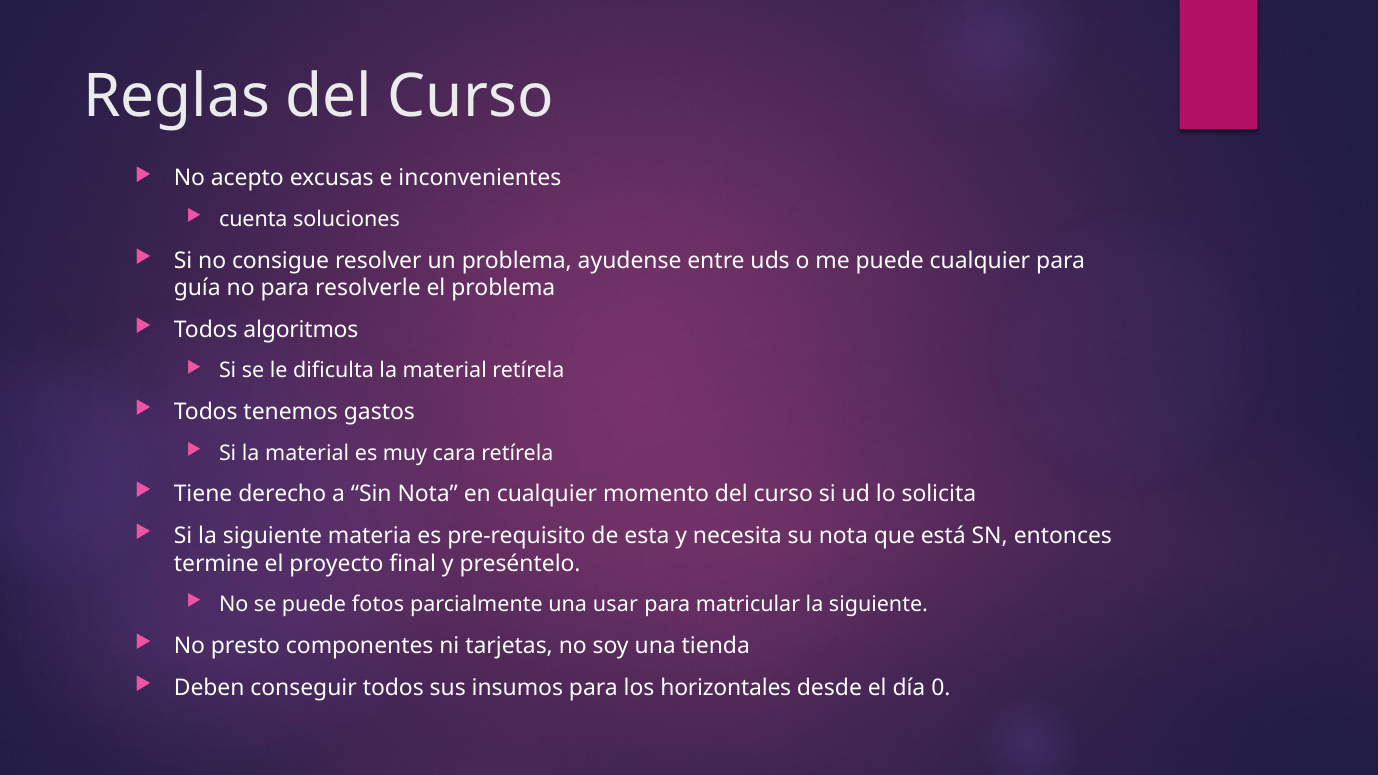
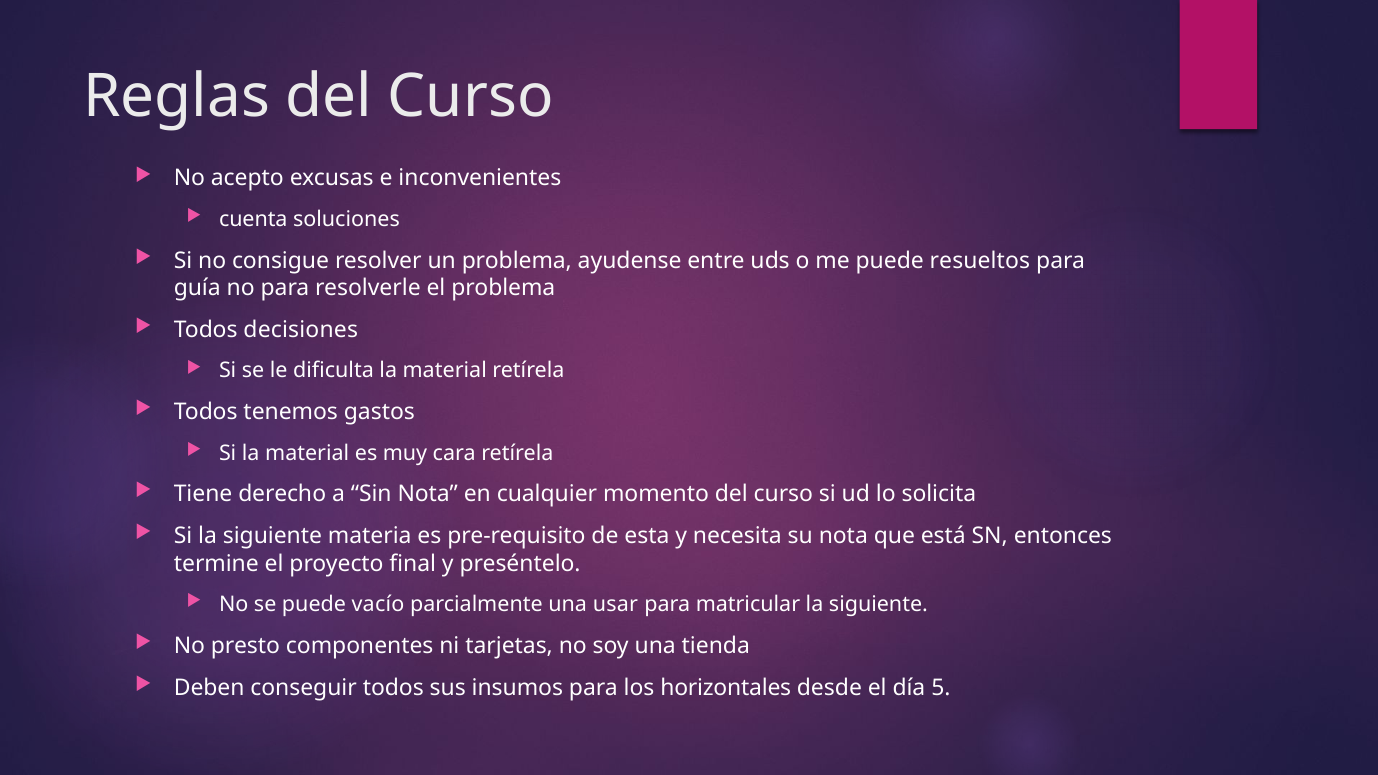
puede cualquier: cualquier -> resueltos
algoritmos: algoritmos -> decisiones
fotos: fotos -> vacío
0: 0 -> 5
